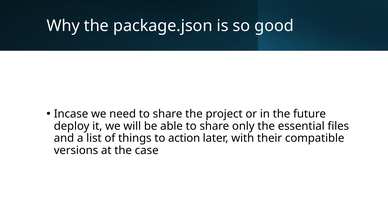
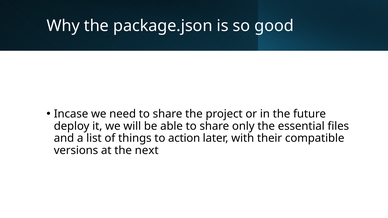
case: case -> next
